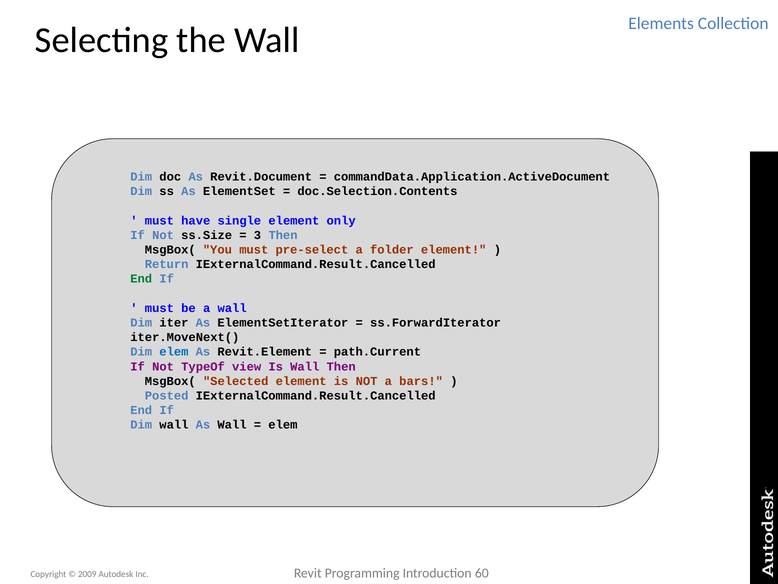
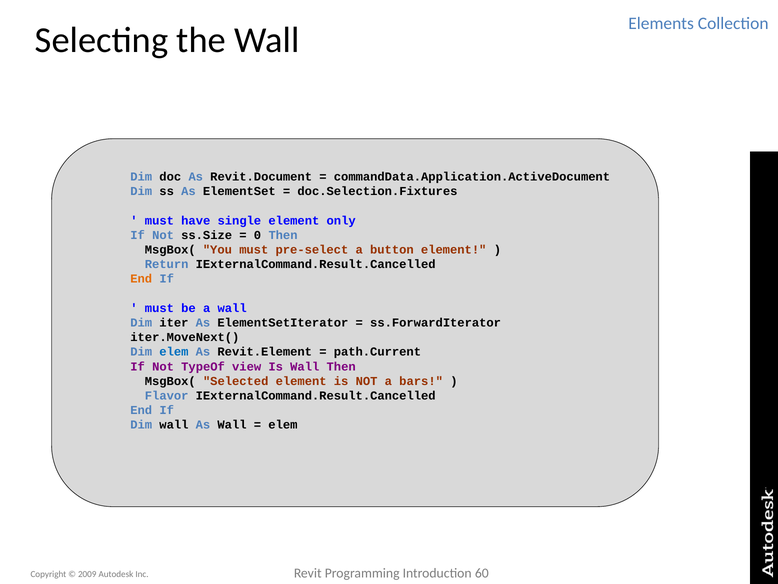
doc.Selection.Contents: doc.Selection.Contents -> doc.Selection.Fixtures
3: 3 -> 0
folder: folder -> button
End at (141, 279) colour: green -> orange
Posted: Posted -> Flavor
